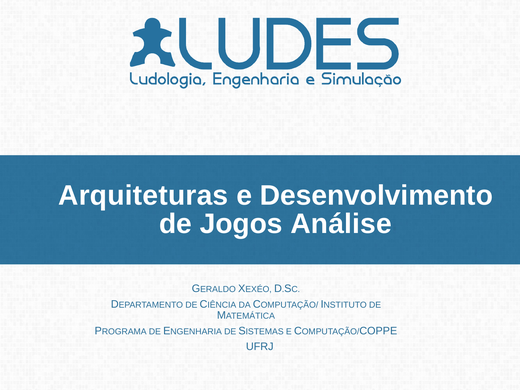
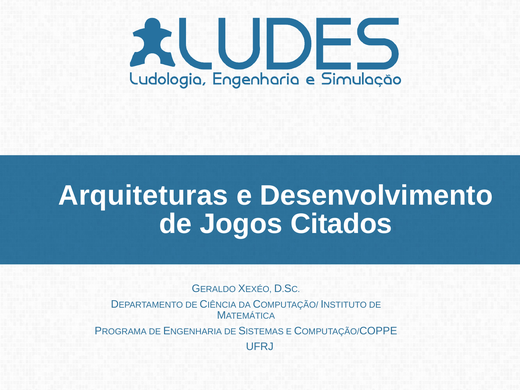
Análise: Análise -> Citados
